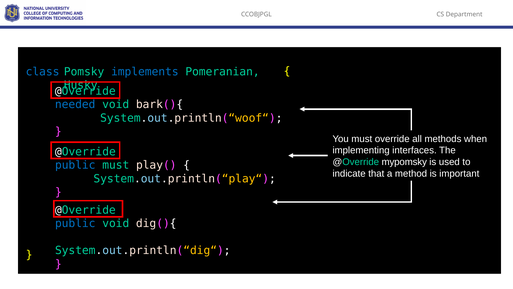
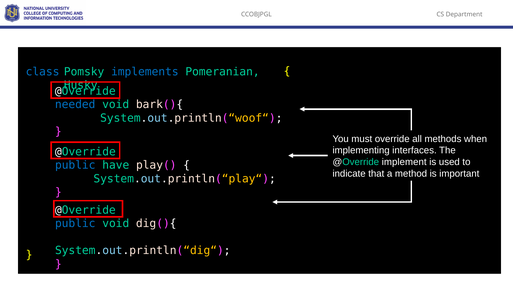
mypomsky: mypomsky -> implement
public must: must -> have
